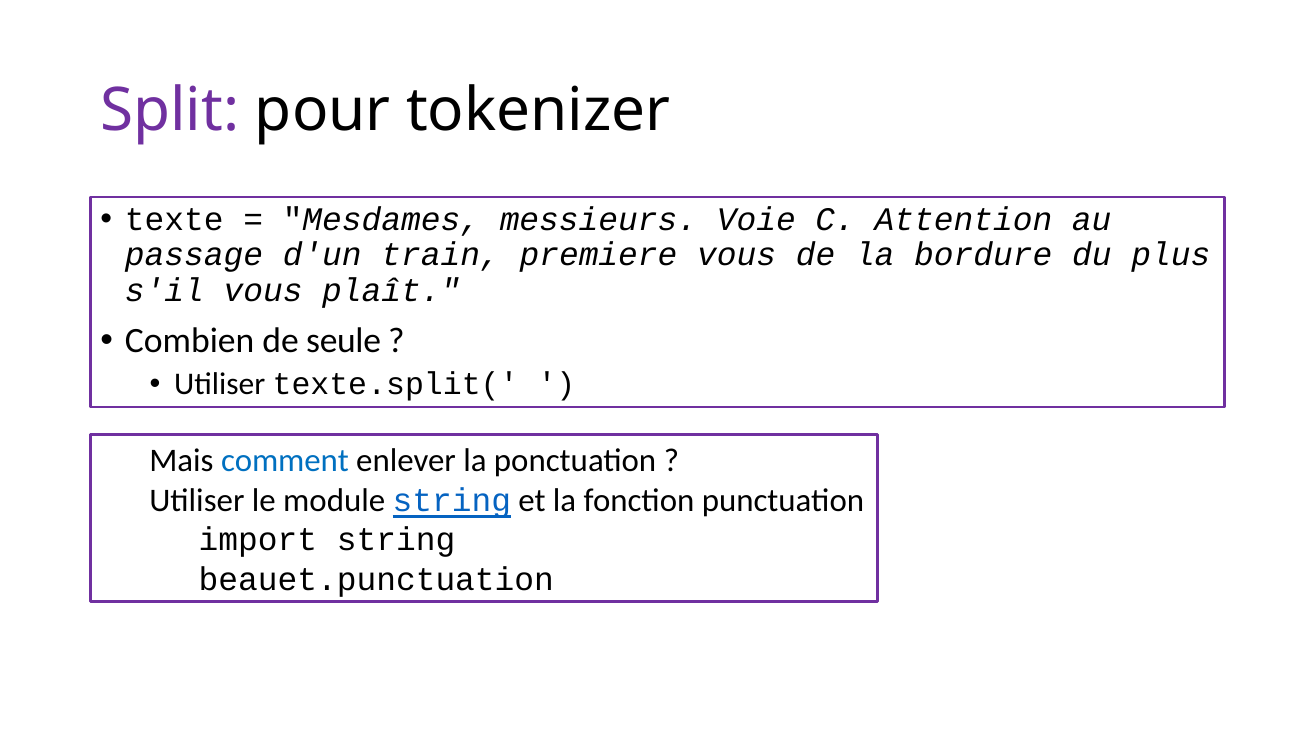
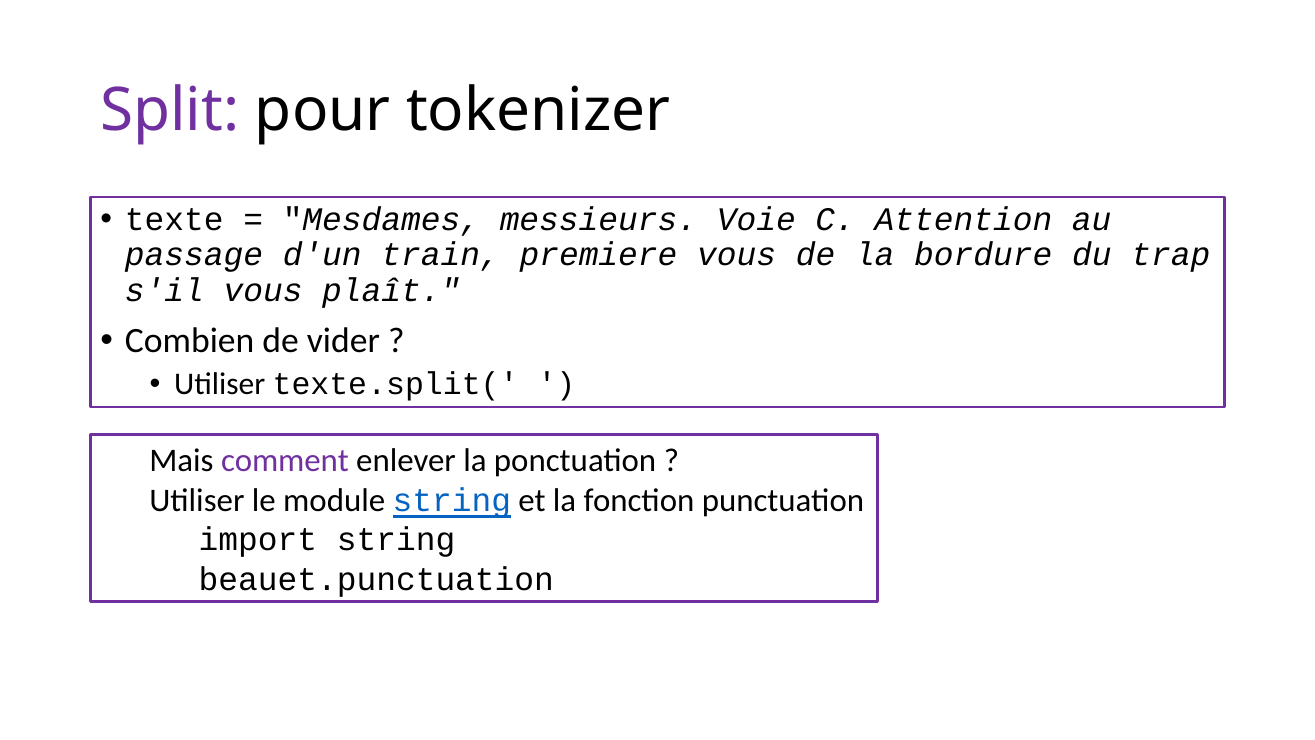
plus: plus -> trap
seule: seule -> vider
comment colour: blue -> purple
